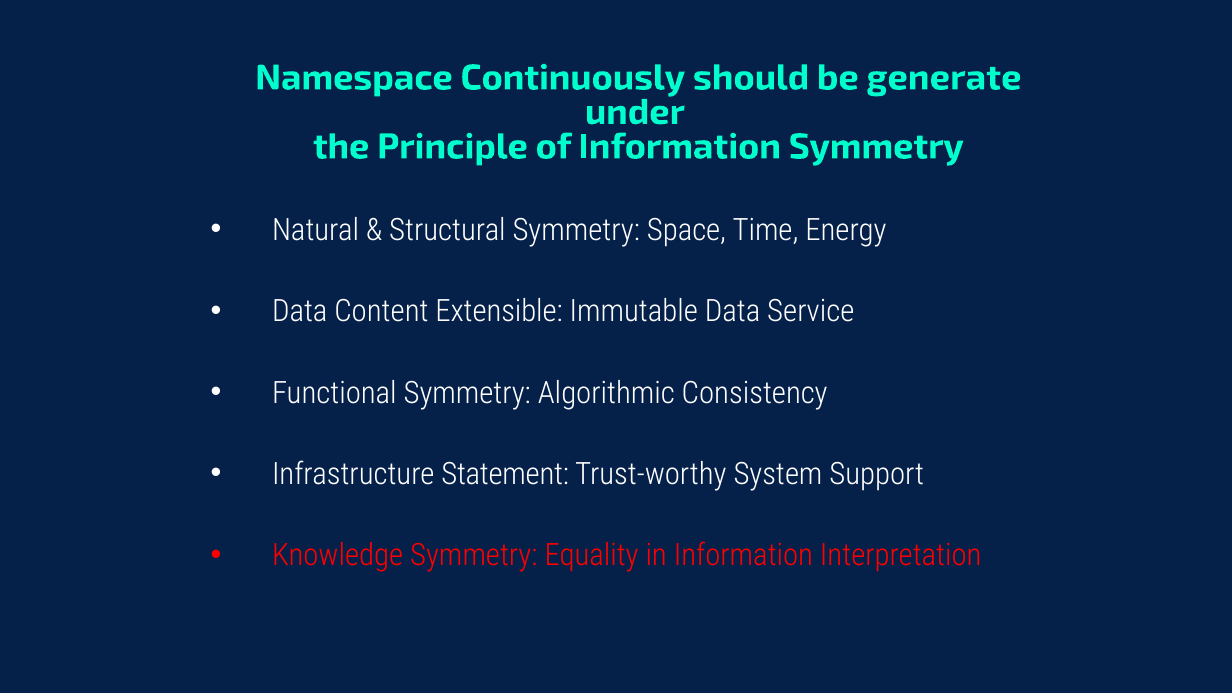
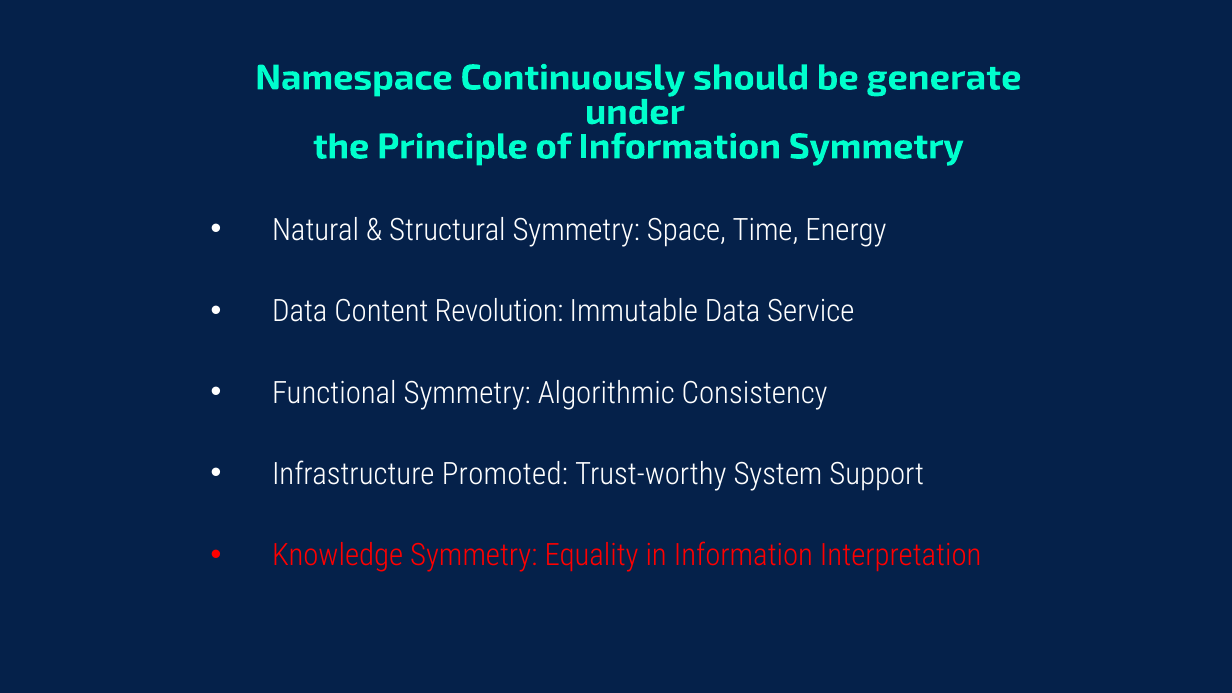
Extensible: Extensible -> Revolution
Statement: Statement -> Promoted
